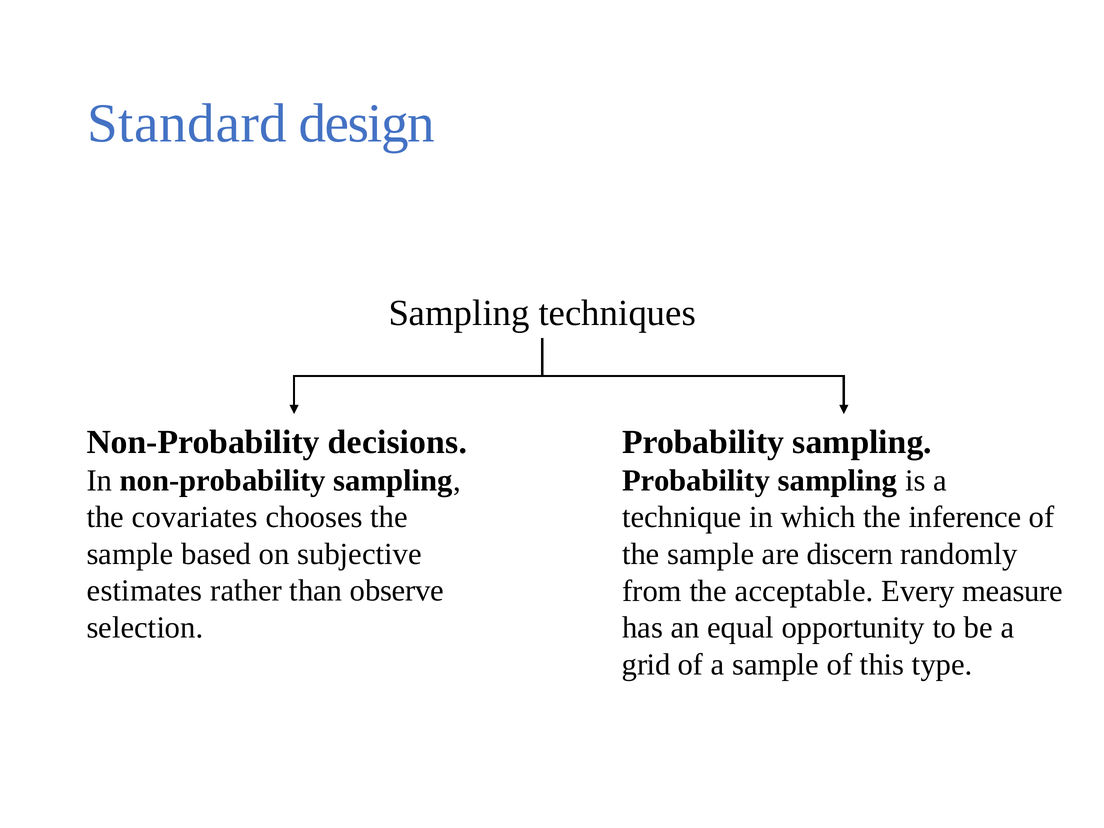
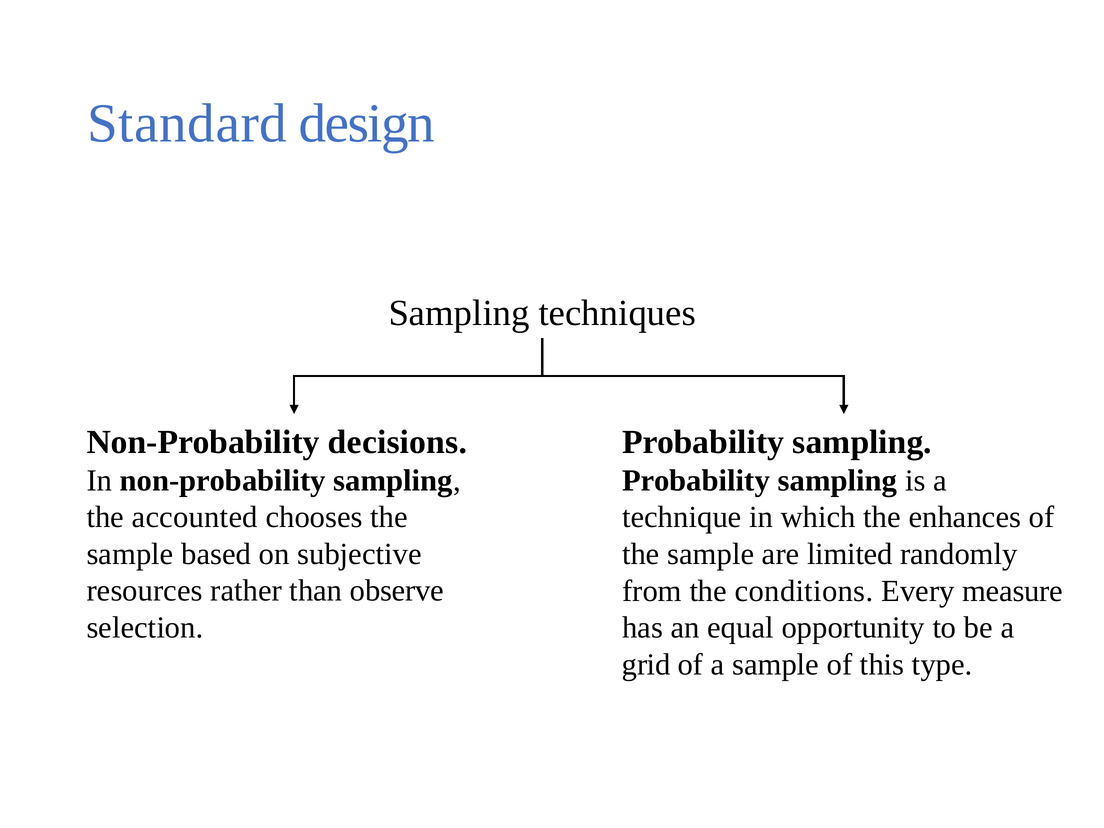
covariates: covariates -> accounted
inference: inference -> enhances
discern: discern -> limited
estimates: estimates -> resources
acceptable: acceptable -> conditions
